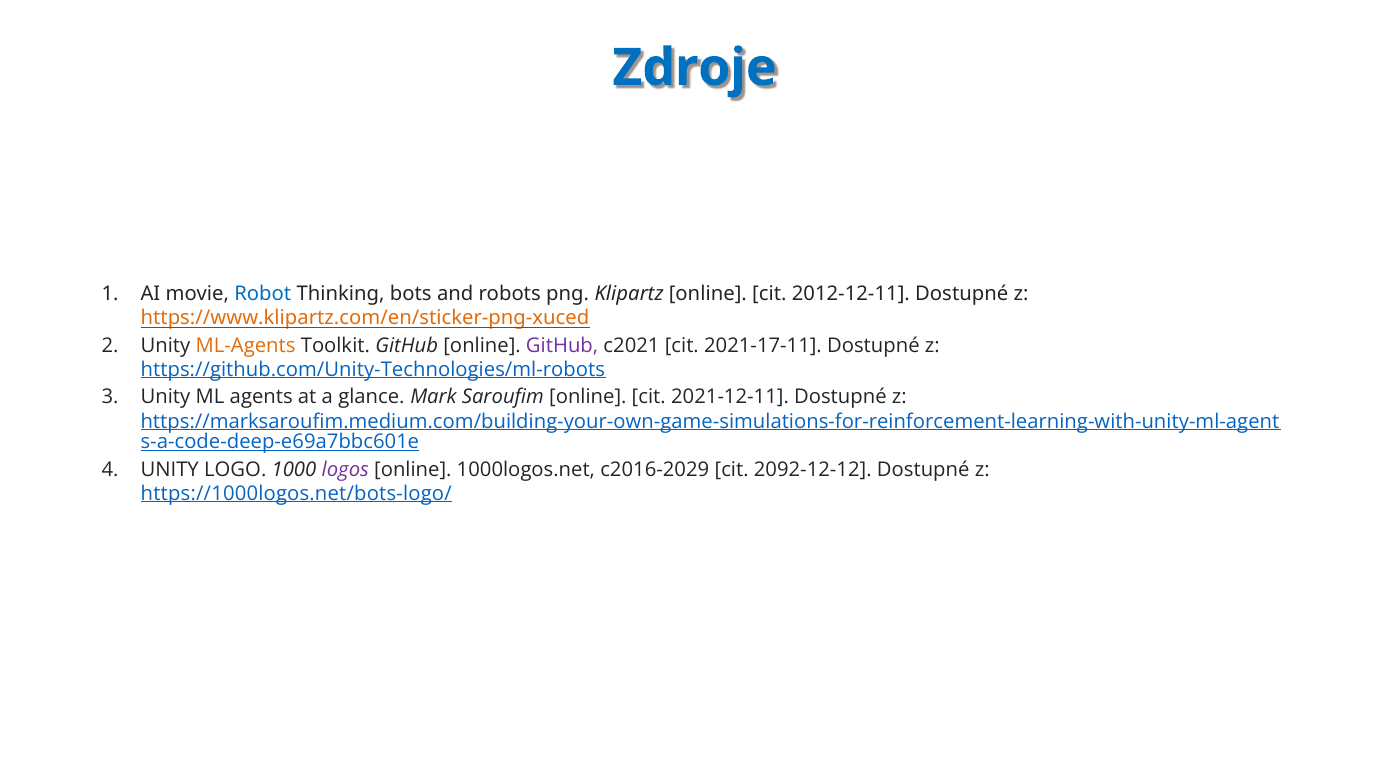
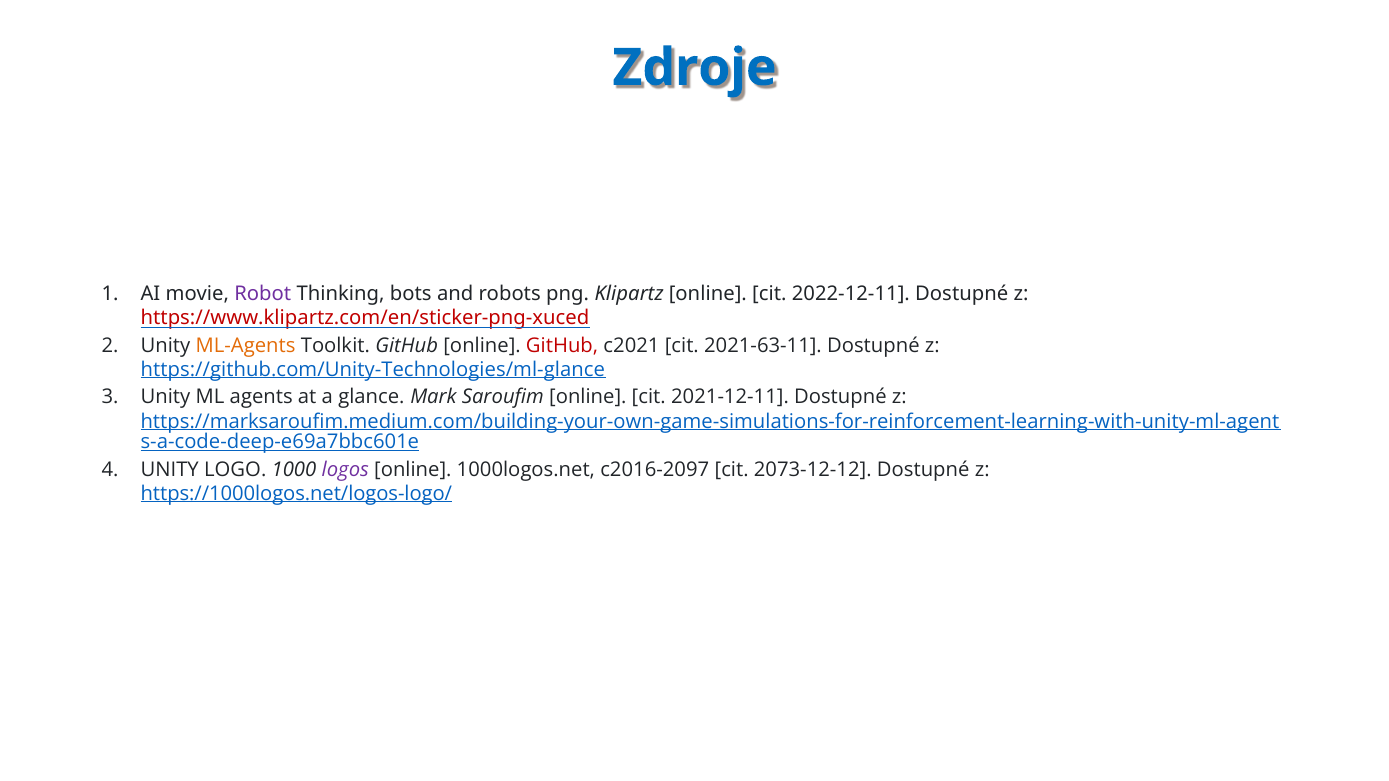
Robot colour: blue -> purple
2012-12-11: 2012-12-11 -> 2022-12-11
https://www.klipartz.com/en/sticker-png-xuced colour: orange -> red
GitHub at (562, 346) colour: purple -> red
2021-17-11: 2021-17-11 -> 2021-63-11
https://github.com/Unity-Technologies/ml-robots: https://github.com/Unity-Technologies/ml-robots -> https://github.com/Unity-Technologies/ml-glance
c2016-2029: c2016-2029 -> c2016-2097
2092-12-12: 2092-12-12 -> 2073-12-12
https://1000logos.net/bots-logo/: https://1000logos.net/bots-logo/ -> https://1000logos.net/logos-logo/
